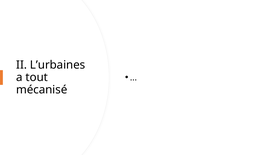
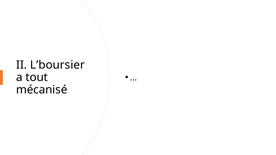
L’urbaines: L’urbaines -> L’boursier
